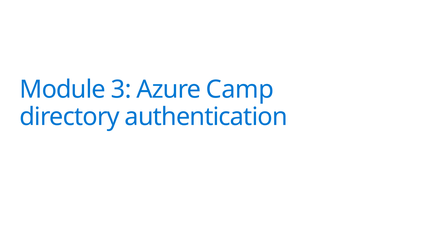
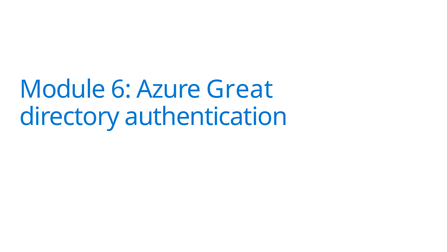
3: 3 -> 6
Camp: Camp -> Great
